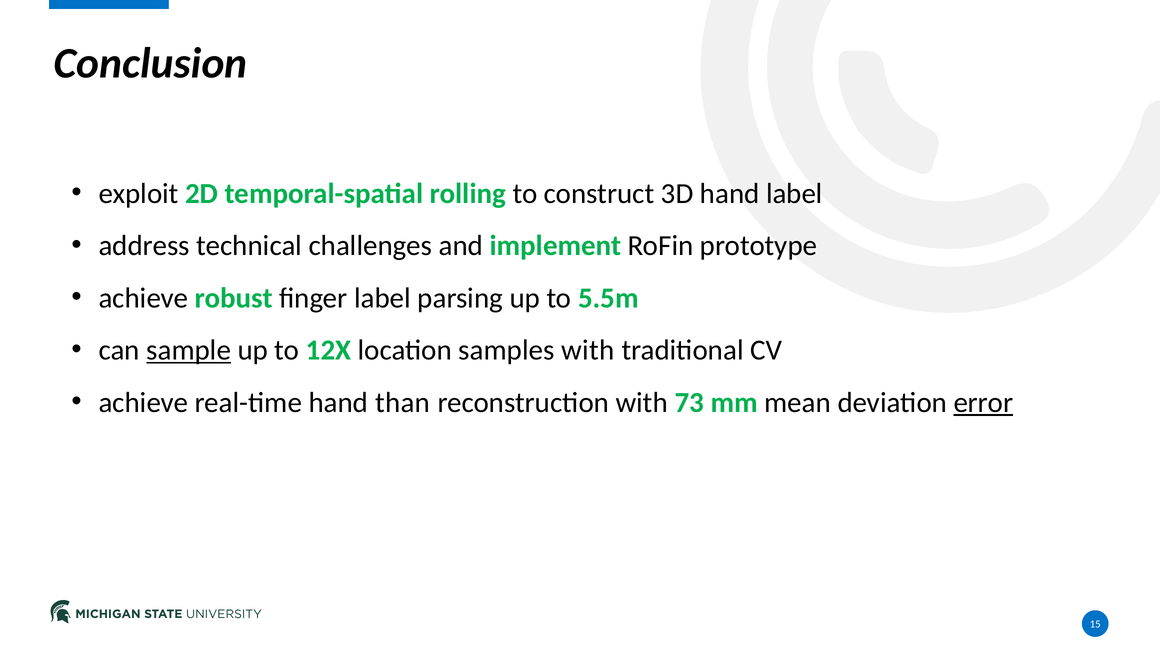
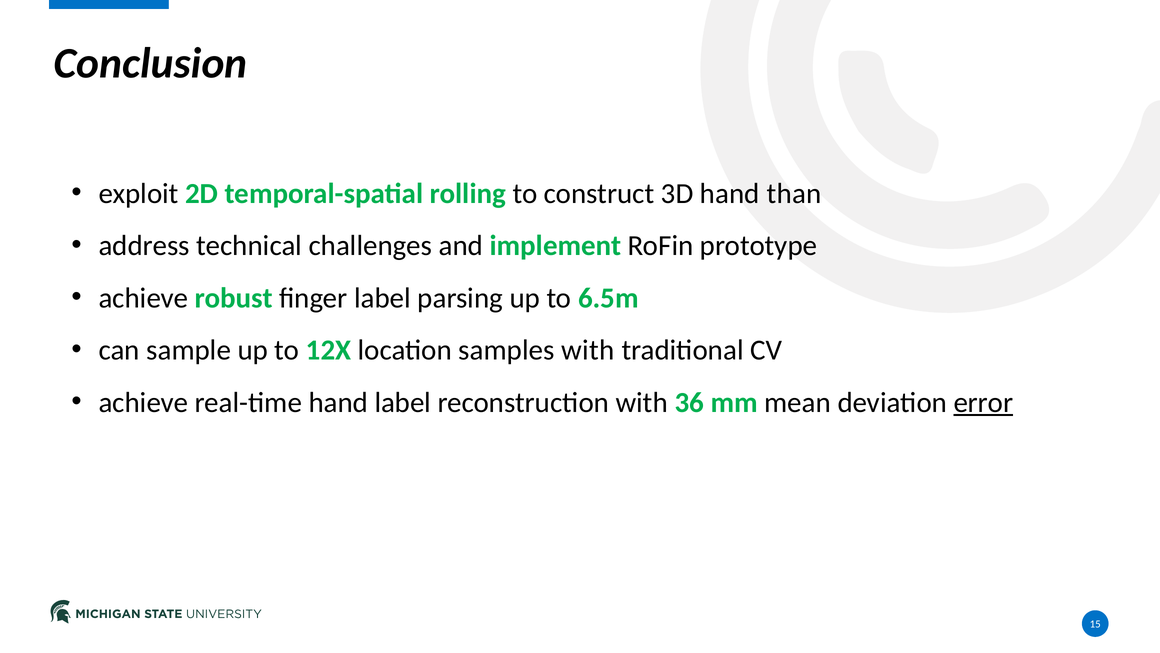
hand label: label -> than
5.5m: 5.5m -> 6.5m
sample underline: present -> none
hand than: than -> label
73: 73 -> 36
